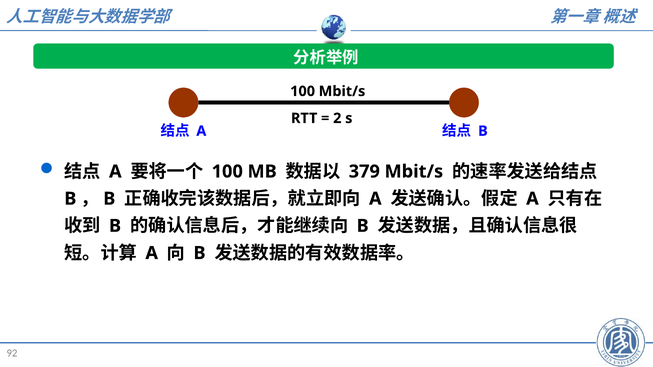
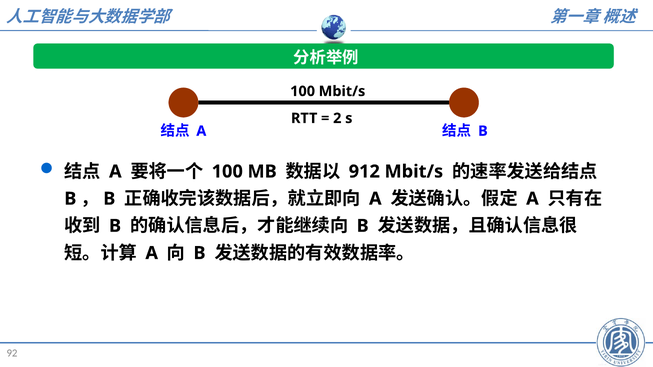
379: 379 -> 912
